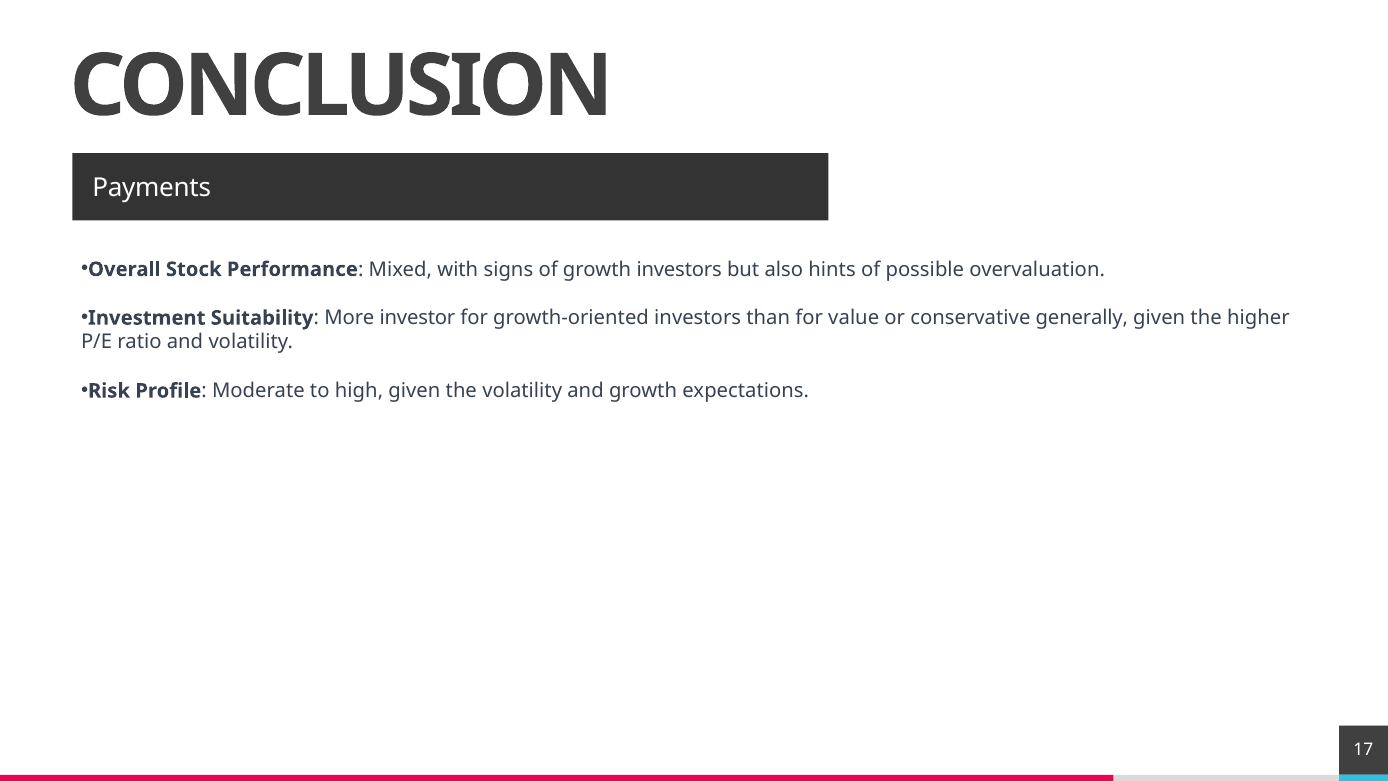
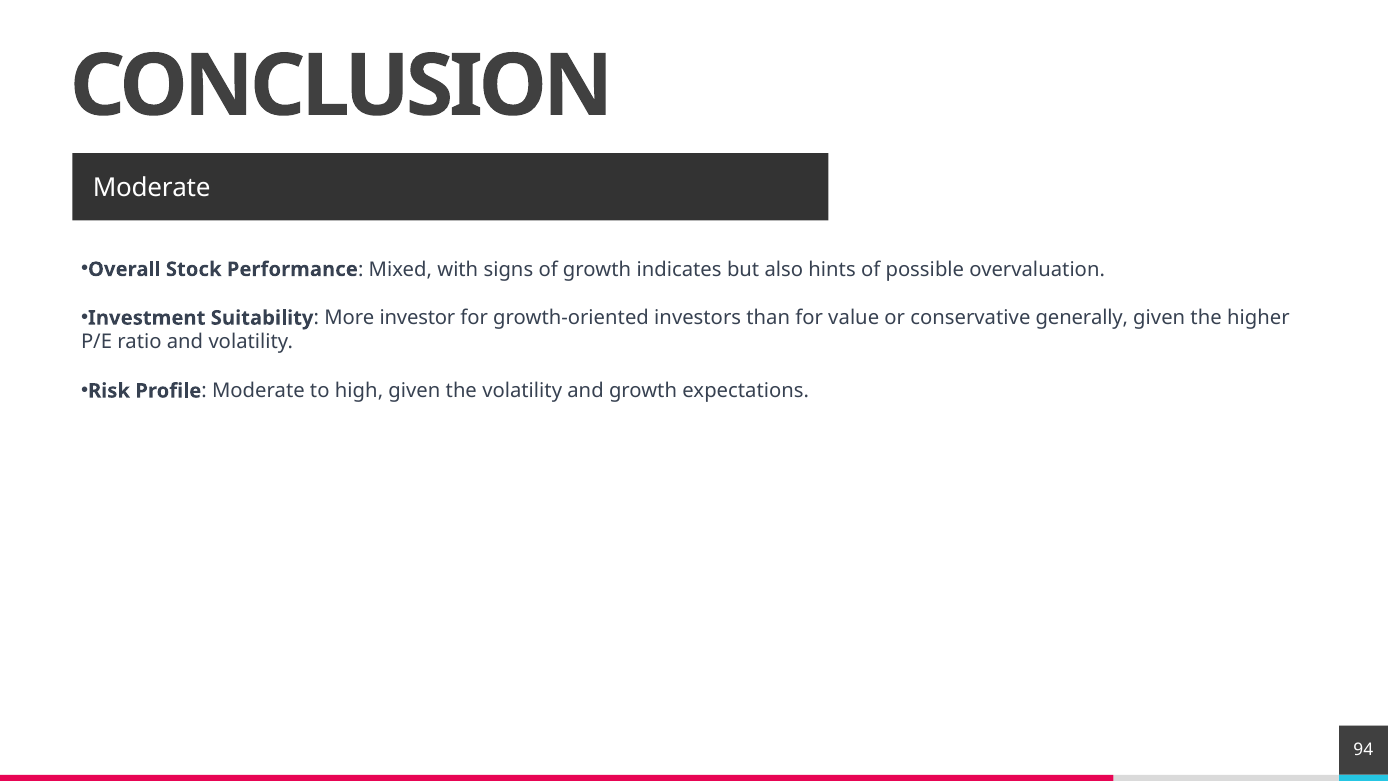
Payments at (152, 188): Payments -> Moderate
growth investors: investors -> indicates
17: 17 -> 94
